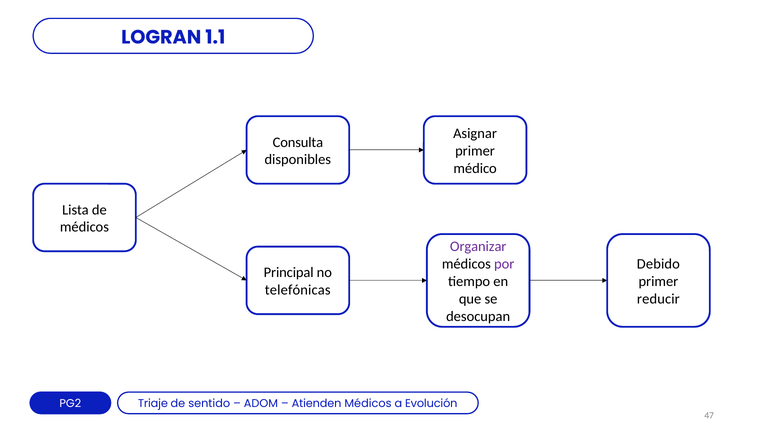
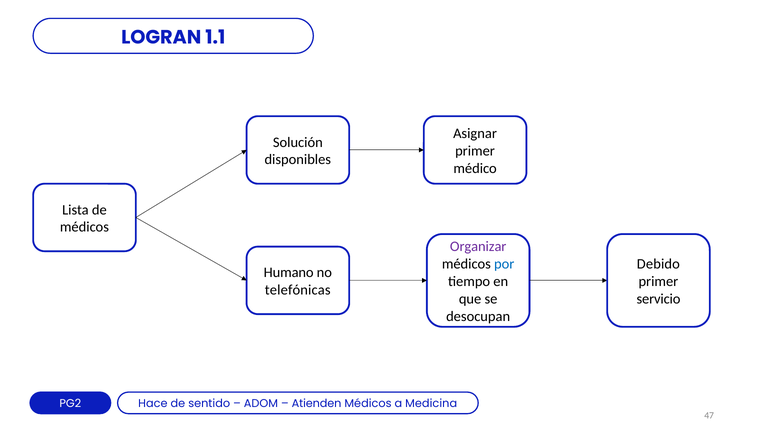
Consulta: Consulta -> Solución
por colour: purple -> blue
Principal: Principal -> Humano
reducir: reducir -> servicio
Triaje: Triaje -> Hace
Evolución: Evolución -> Medicina
